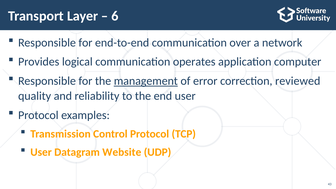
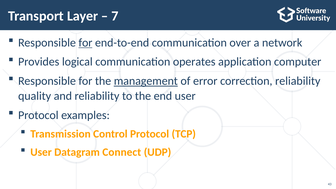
6: 6 -> 7
for at (85, 43) underline: none -> present
correction reviewed: reviewed -> reliability
Website: Website -> Connect
